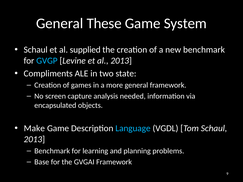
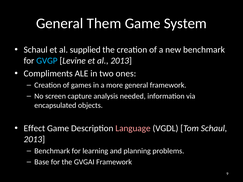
These: These -> Them
state: state -> ones
Make: Make -> Effect
Language colour: light blue -> pink
